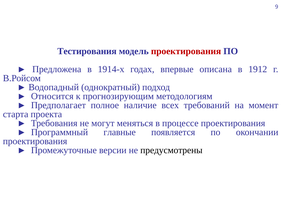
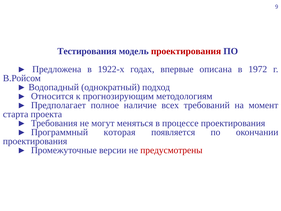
1914-х: 1914-х -> 1922-х
1912: 1912 -> 1972
главные: главные -> которая
предусмотрены colour: black -> red
